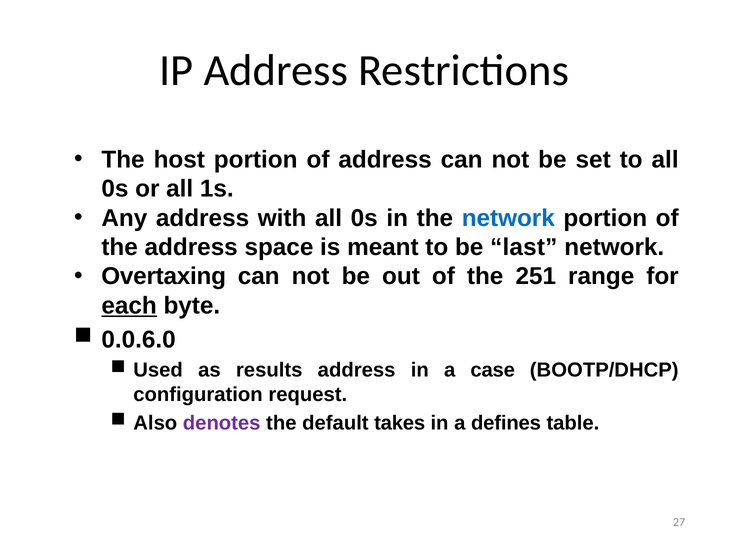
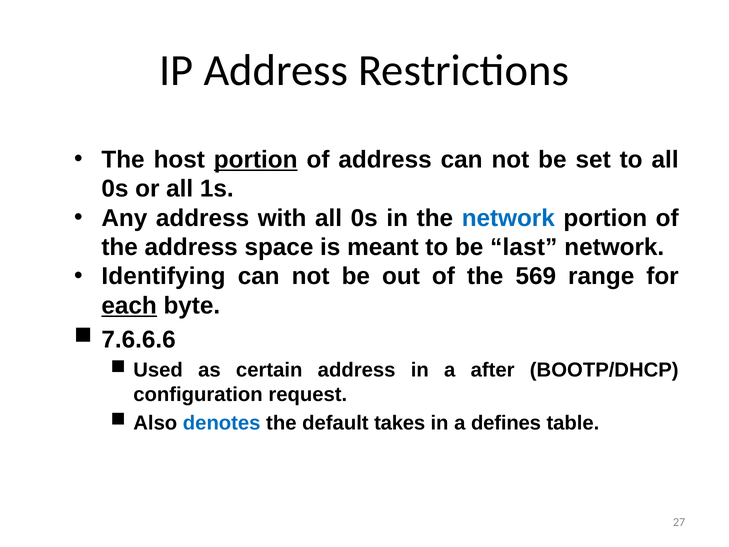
portion at (256, 160) underline: none -> present
Overtaxing: Overtaxing -> Identifying
251: 251 -> 569
0.0.6.0: 0.0.6.0 -> 7.6.6.6
results: results -> certain
case: case -> after
denotes colour: purple -> blue
